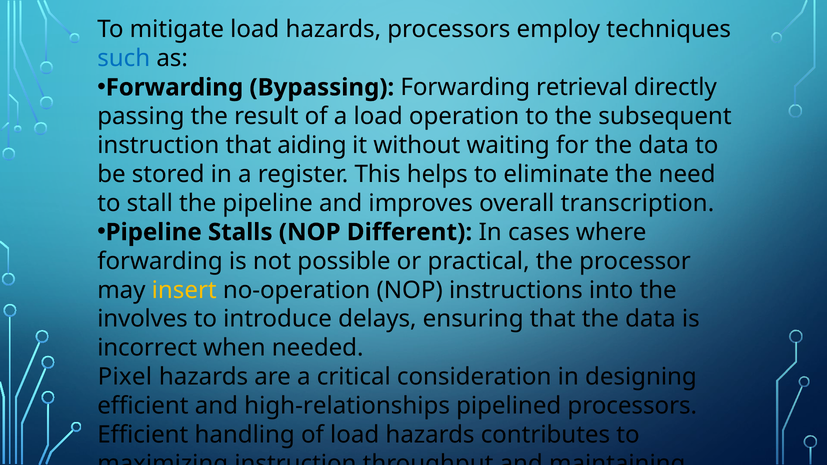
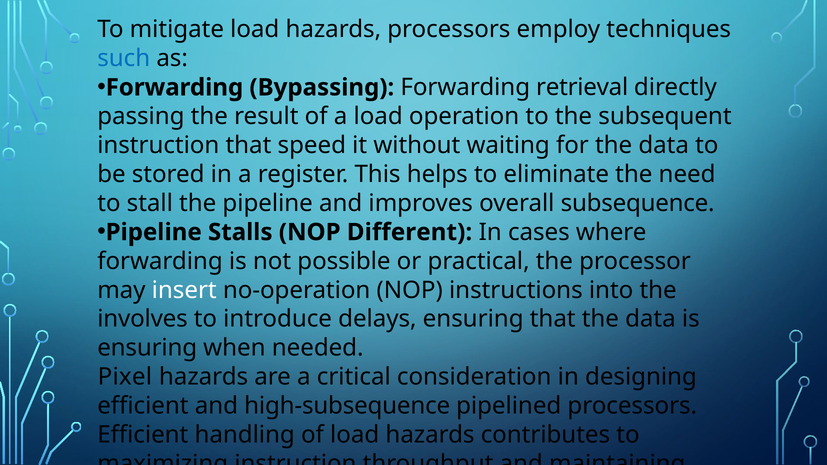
aiding: aiding -> speed
transcription: transcription -> subsequence
insert colour: yellow -> white
incorrect at (147, 348): incorrect -> ensuring
high-relationships: high-relationships -> high-subsequence
